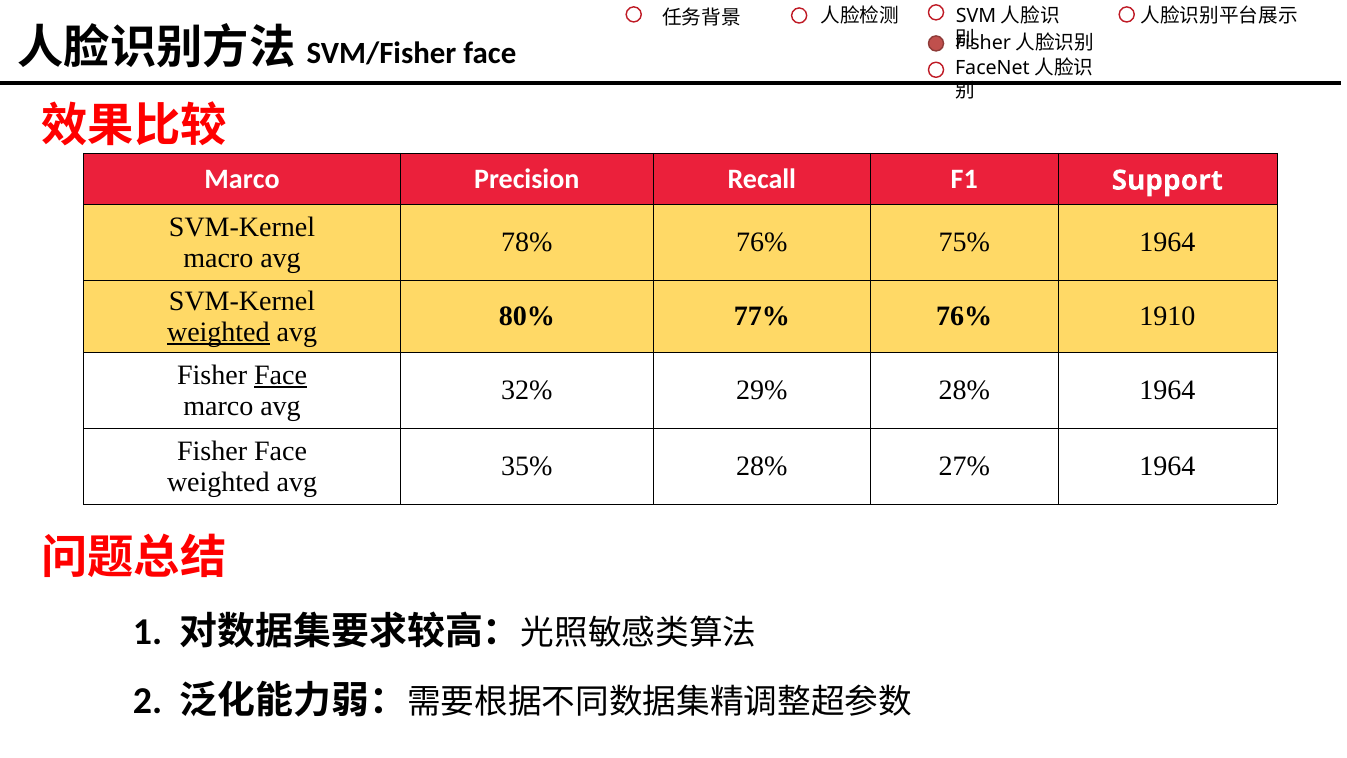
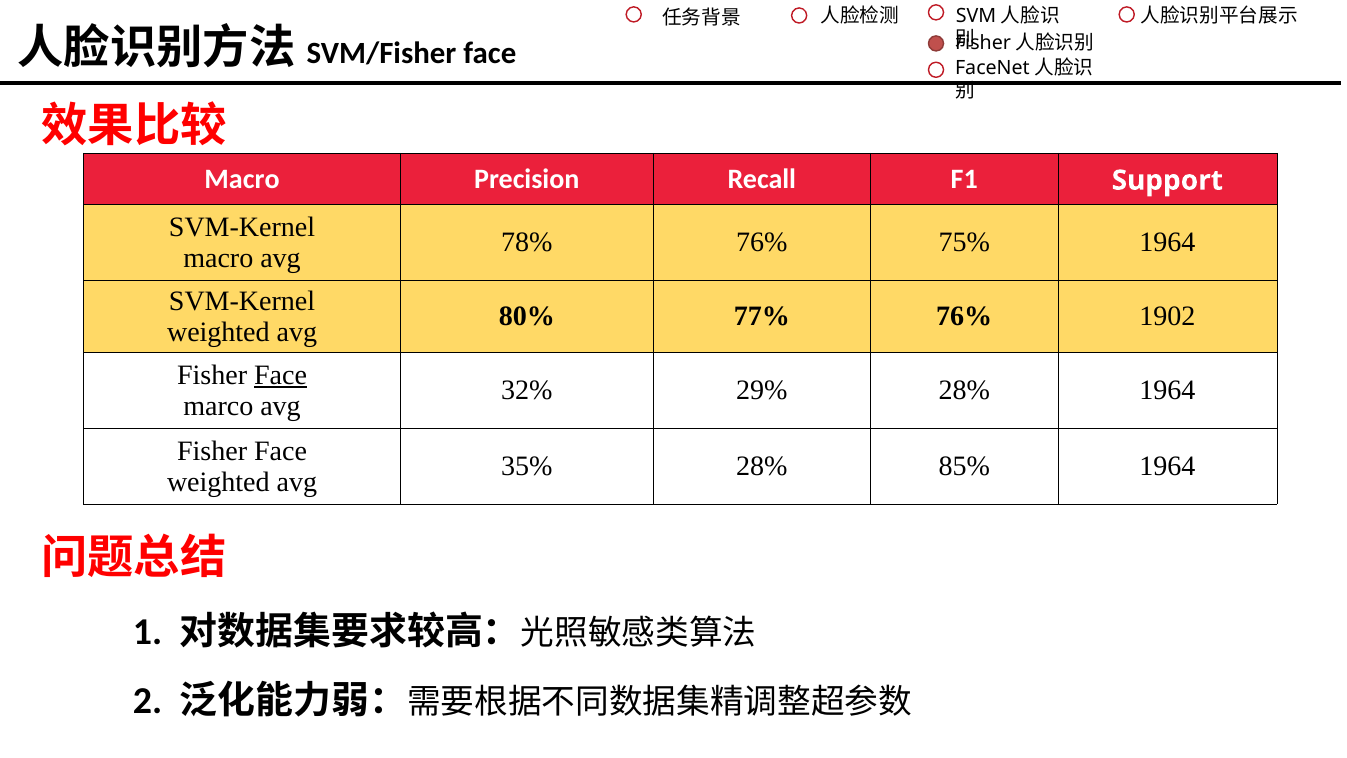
Marco at (242, 179): Marco -> Macro
1910: 1910 -> 1902
weighted at (218, 332) underline: present -> none
27%: 27% -> 85%
